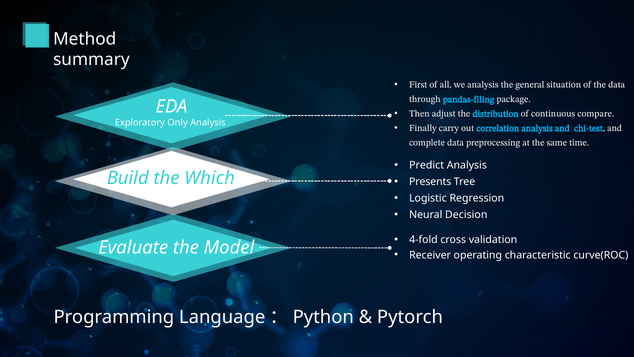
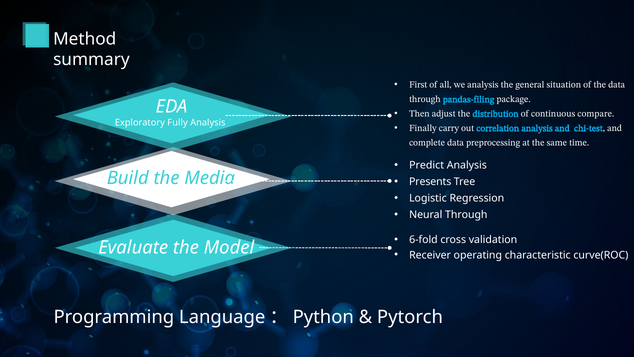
Only: Only -> Fully
Which: Which -> Media
Neural Decision: Decision -> Through
4-fold: 4-fold -> 6-fold
